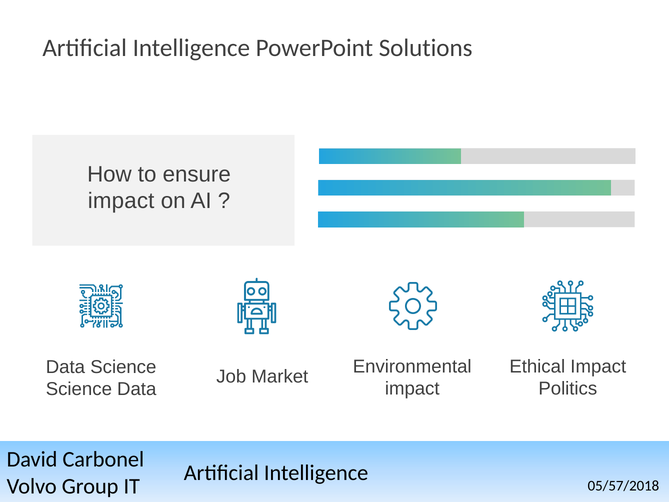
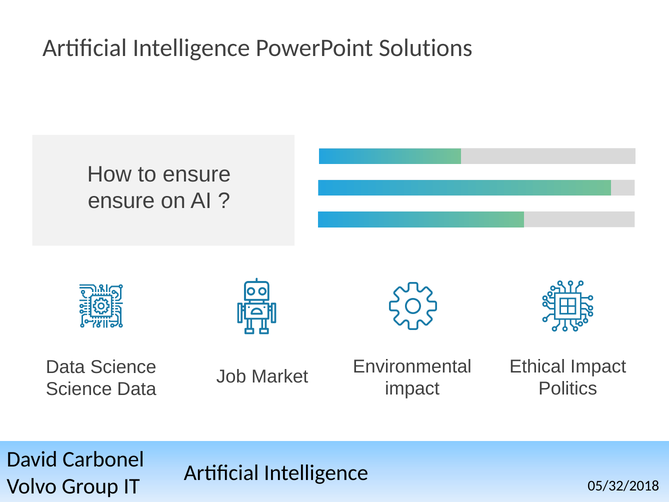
impact at (121, 201): impact -> ensure
05/57/2018: 05/57/2018 -> 05/32/2018
